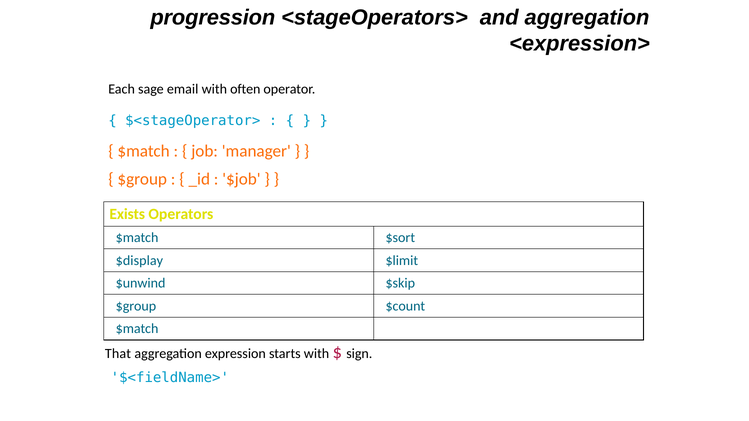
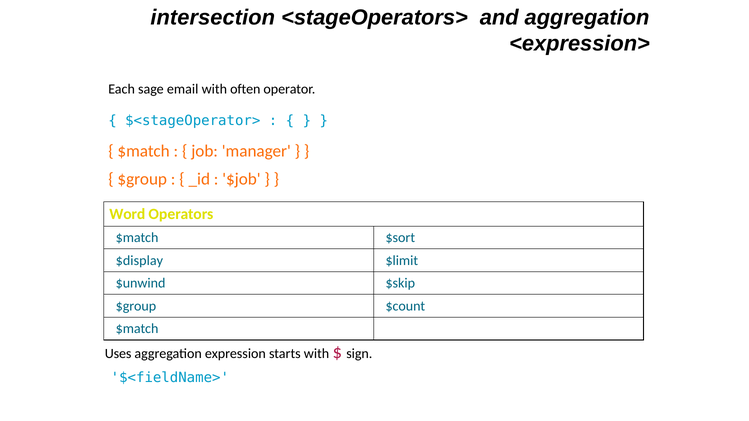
progression: progression -> intersection
Exists: Exists -> Word
That: That -> Uses
